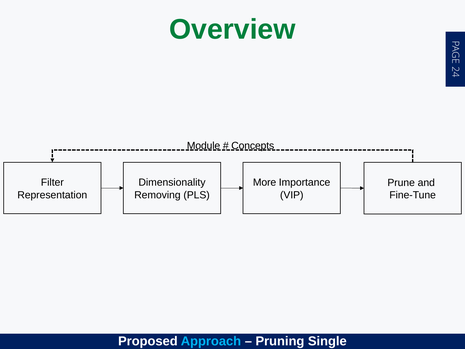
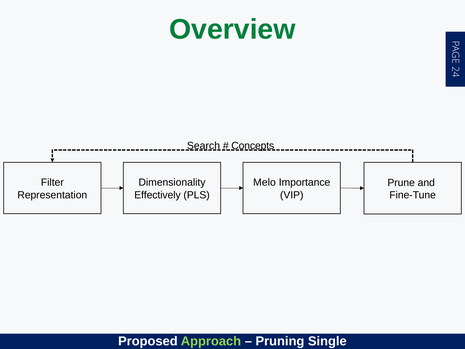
Module: Module -> Search
More: More -> Melo
Removing: Removing -> Effectively
Approach colour: light blue -> light green
